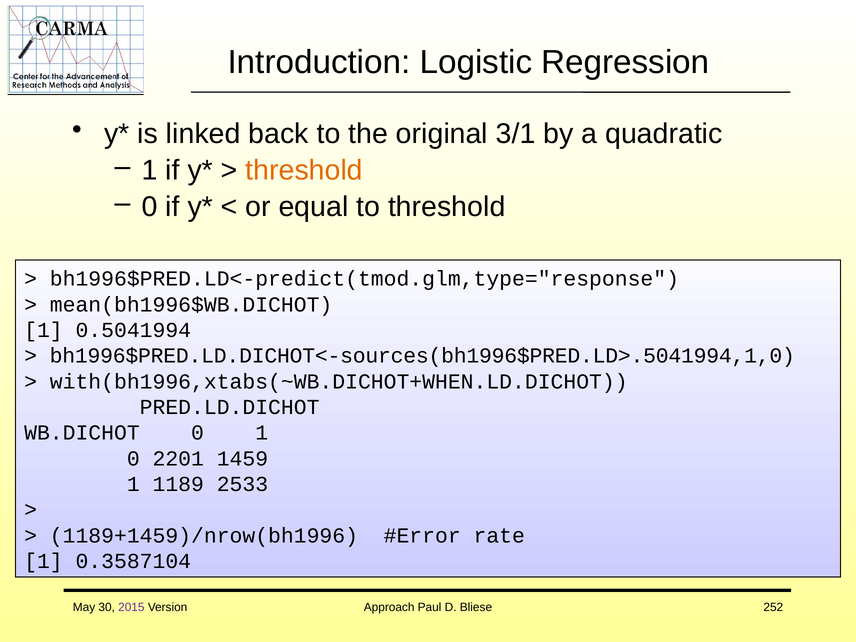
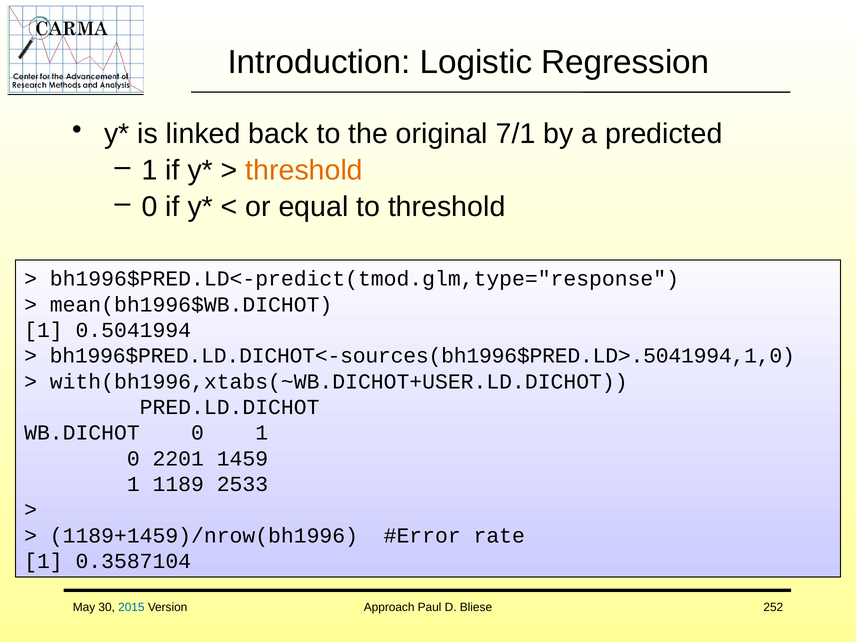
3/1: 3/1 -> 7/1
quadratic: quadratic -> predicted
with(bh1996,xtabs(~WB.DICHOT+WHEN.LD.DICHOT: with(bh1996,xtabs(~WB.DICHOT+WHEN.LD.DICHOT -> with(bh1996,xtabs(~WB.DICHOT+USER.LD.DICHOT
2015 colour: purple -> blue
